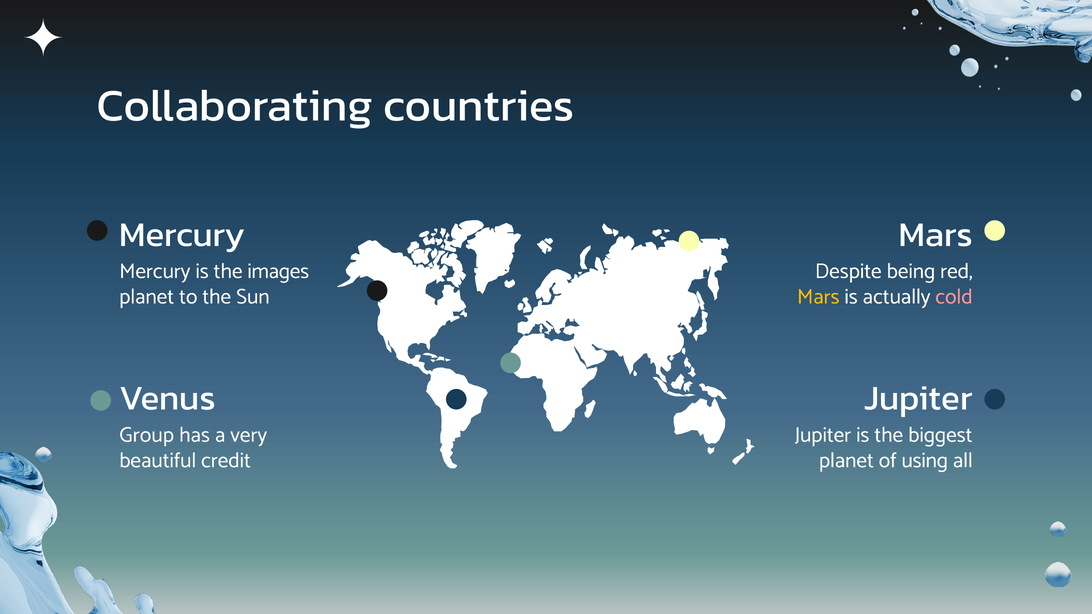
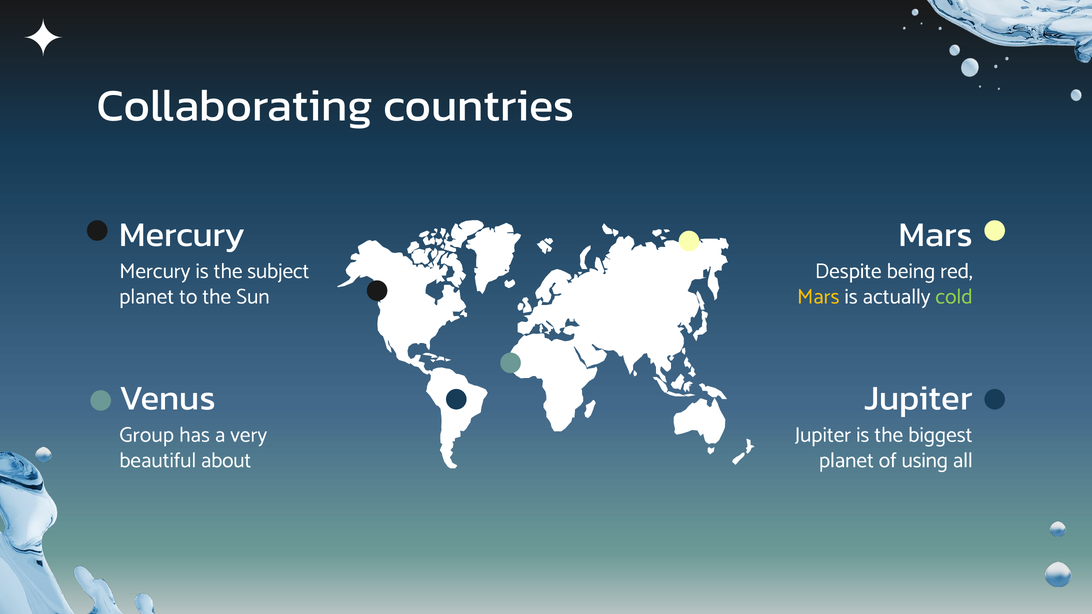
images: images -> subject
cold colour: pink -> light green
credit: credit -> about
